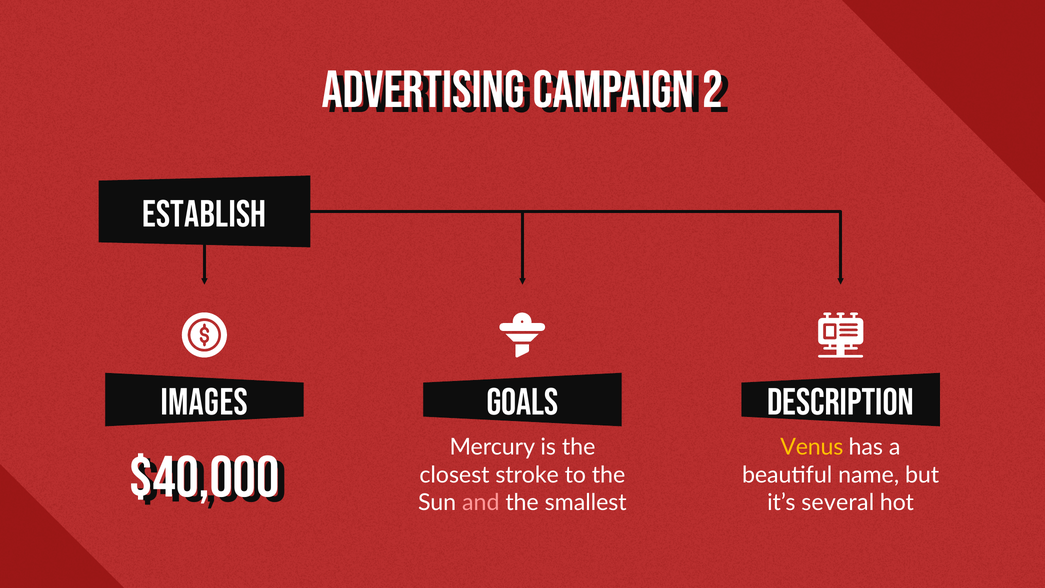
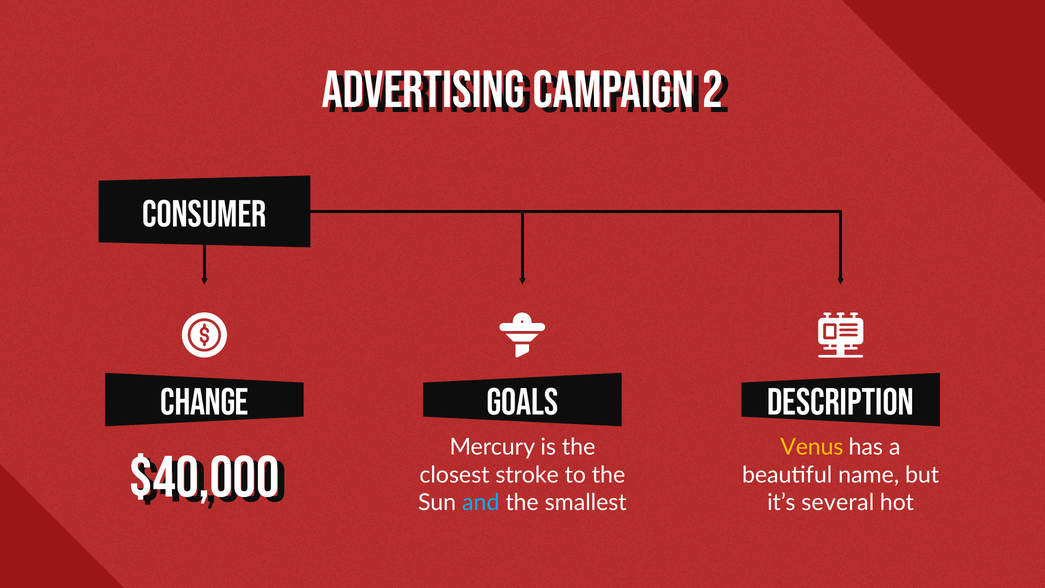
ESTABLISH: ESTABLISH -> CONSUMER
IMAGES: IMAGES -> CHANGE
and colour: pink -> light blue
